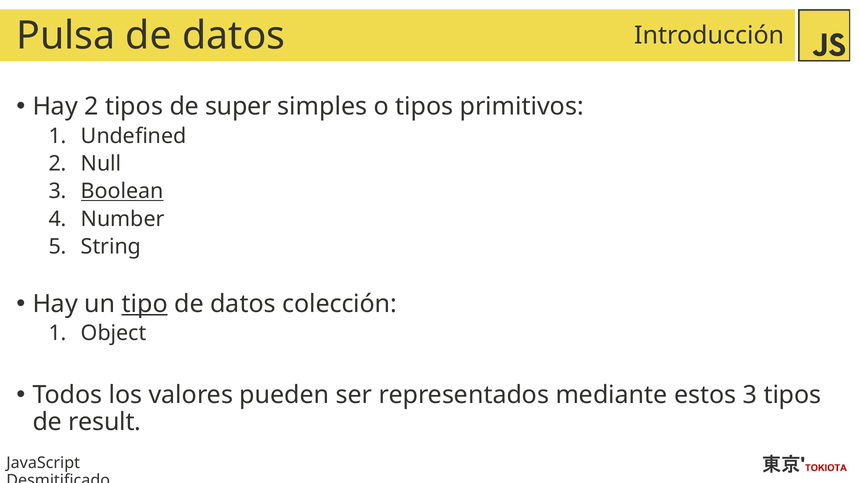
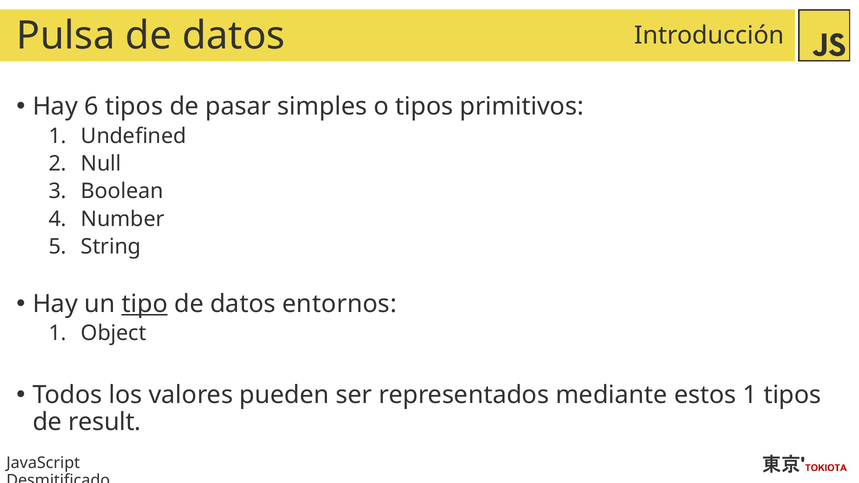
Hay 2: 2 -> 6
super: super -> pasar
Boolean underline: present -> none
colección: colección -> entornos
estos 3: 3 -> 1
